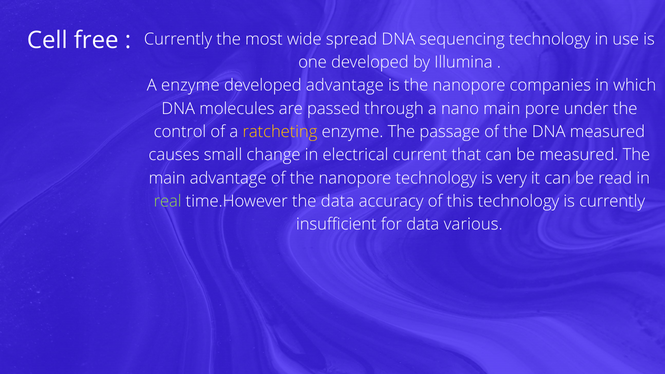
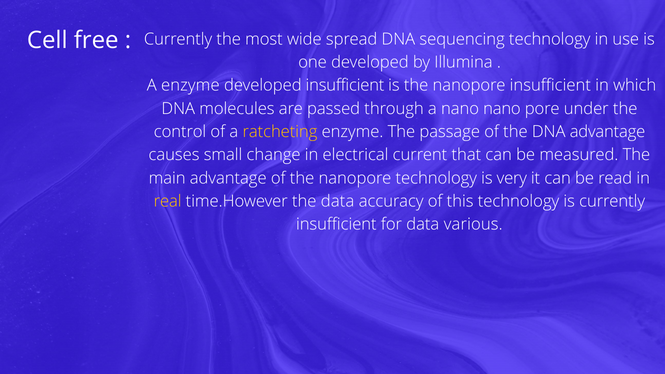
developed advantage: advantage -> insufficient
nanopore companies: companies -> insufficient
nano main: main -> nano
DNA measured: measured -> advantage
real colour: light green -> yellow
